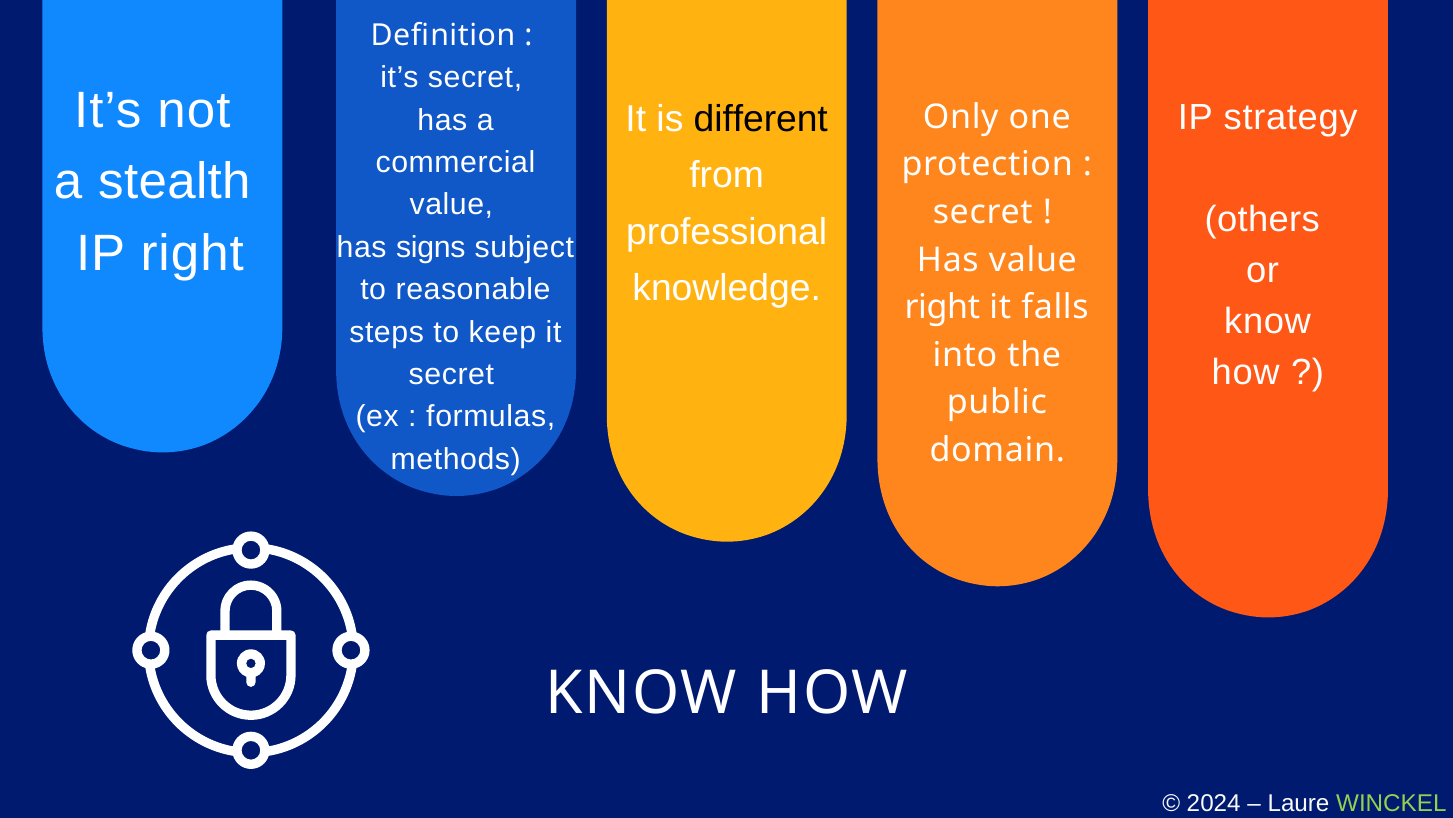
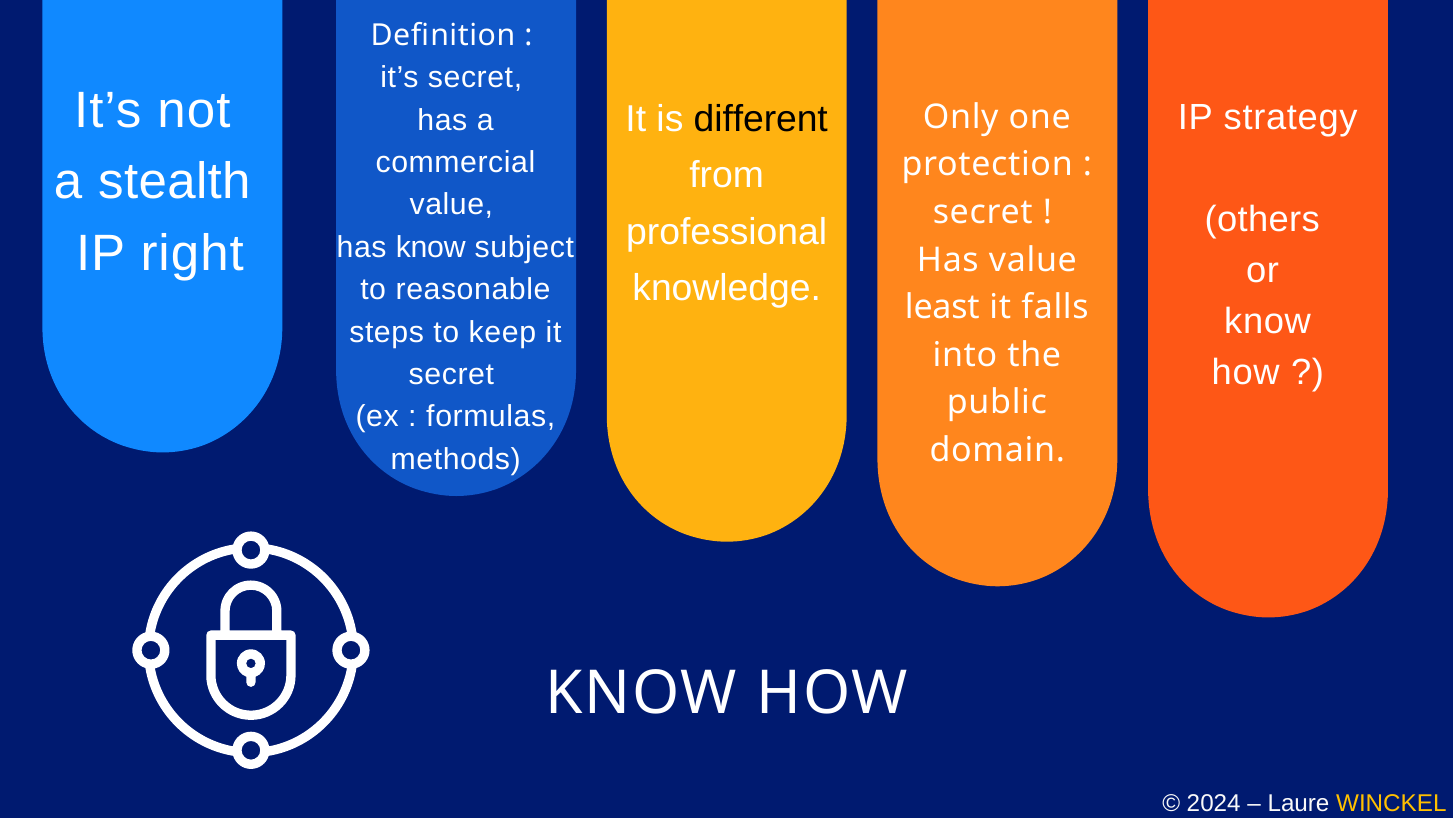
has signs: signs -> know
right at (942, 307): right -> least
WINCKEL colour: light green -> yellow
